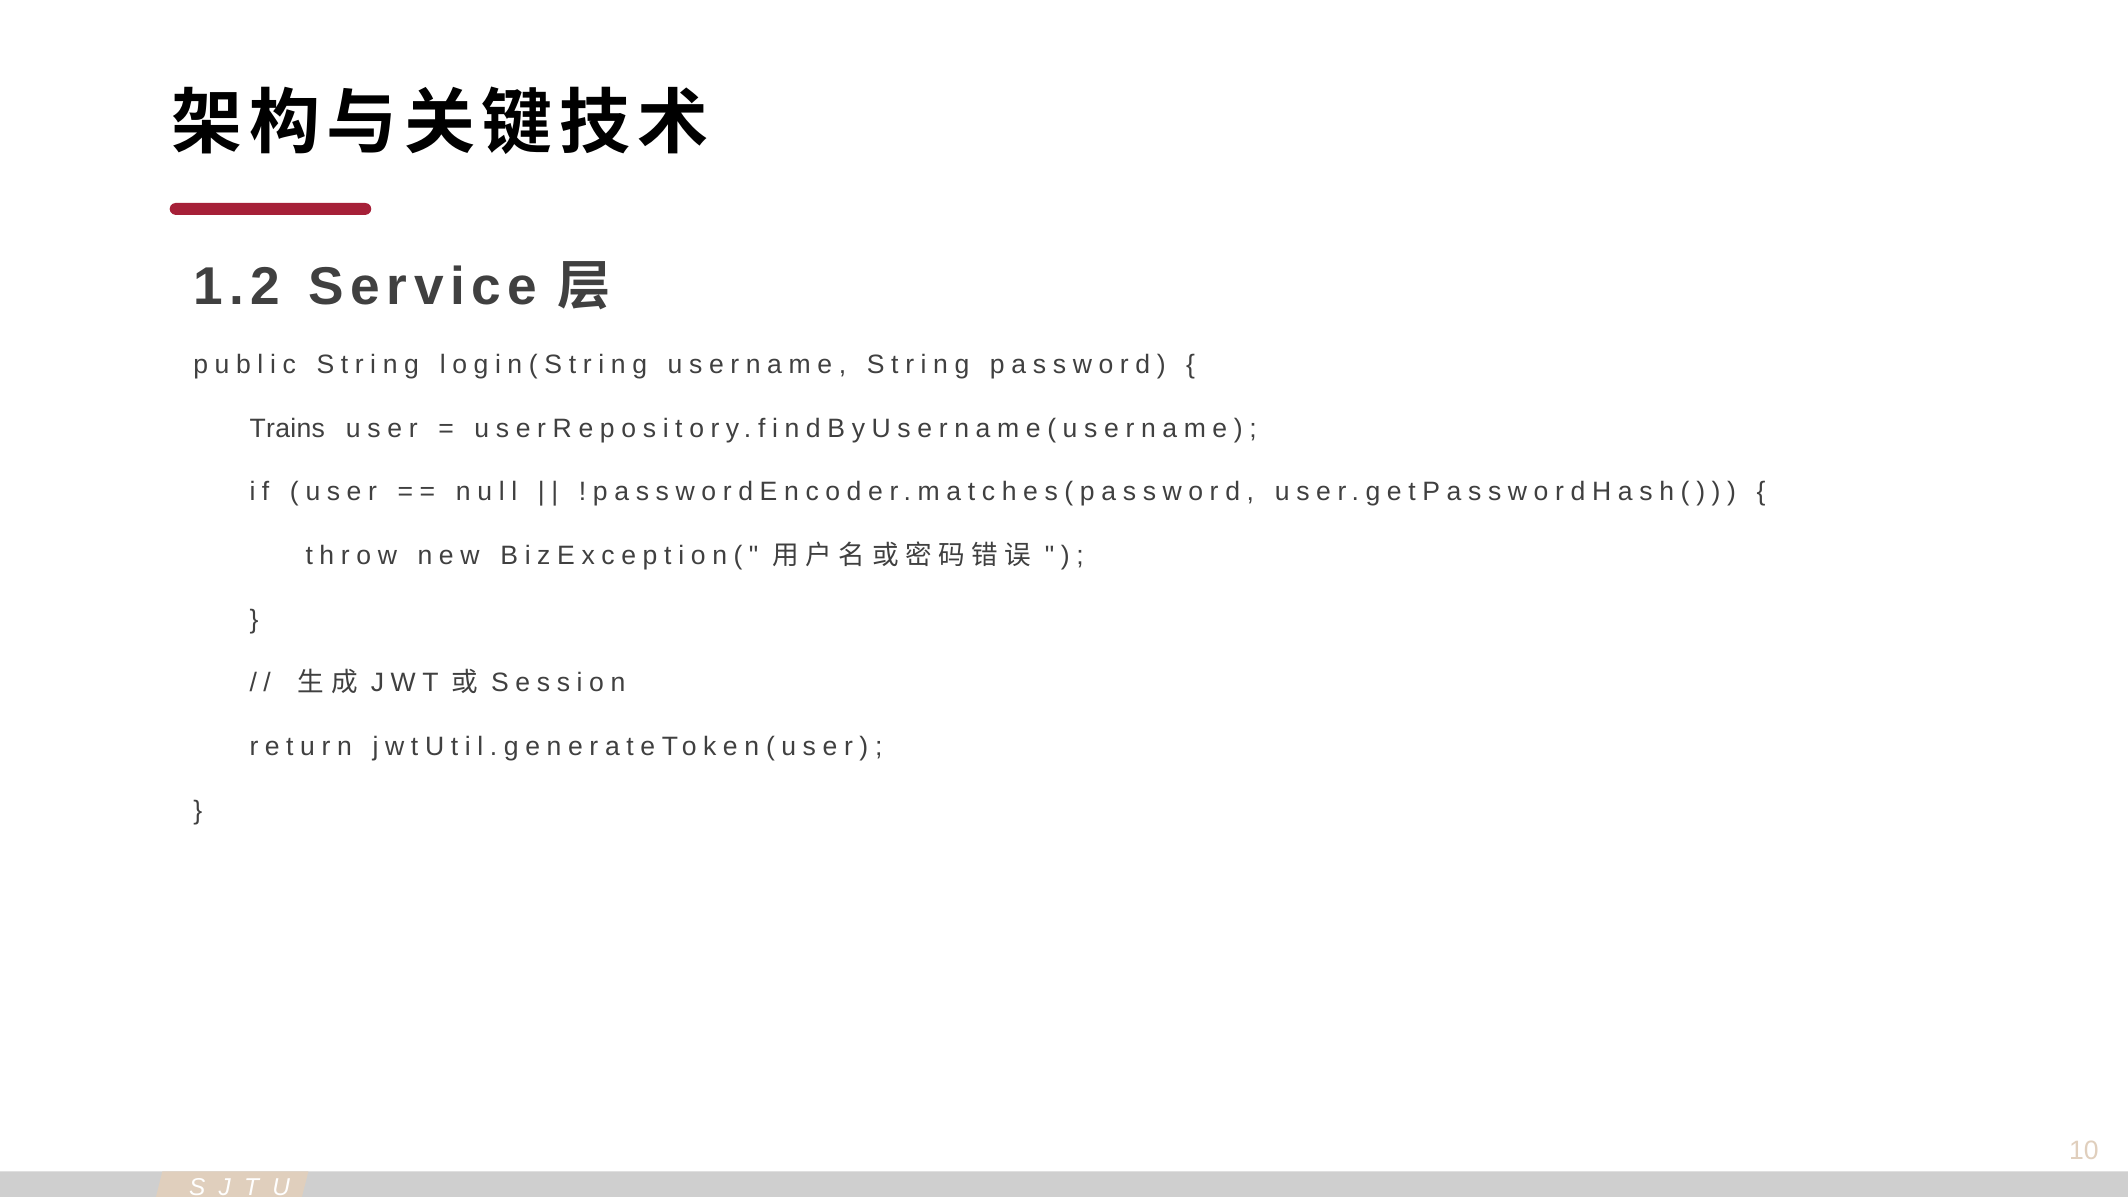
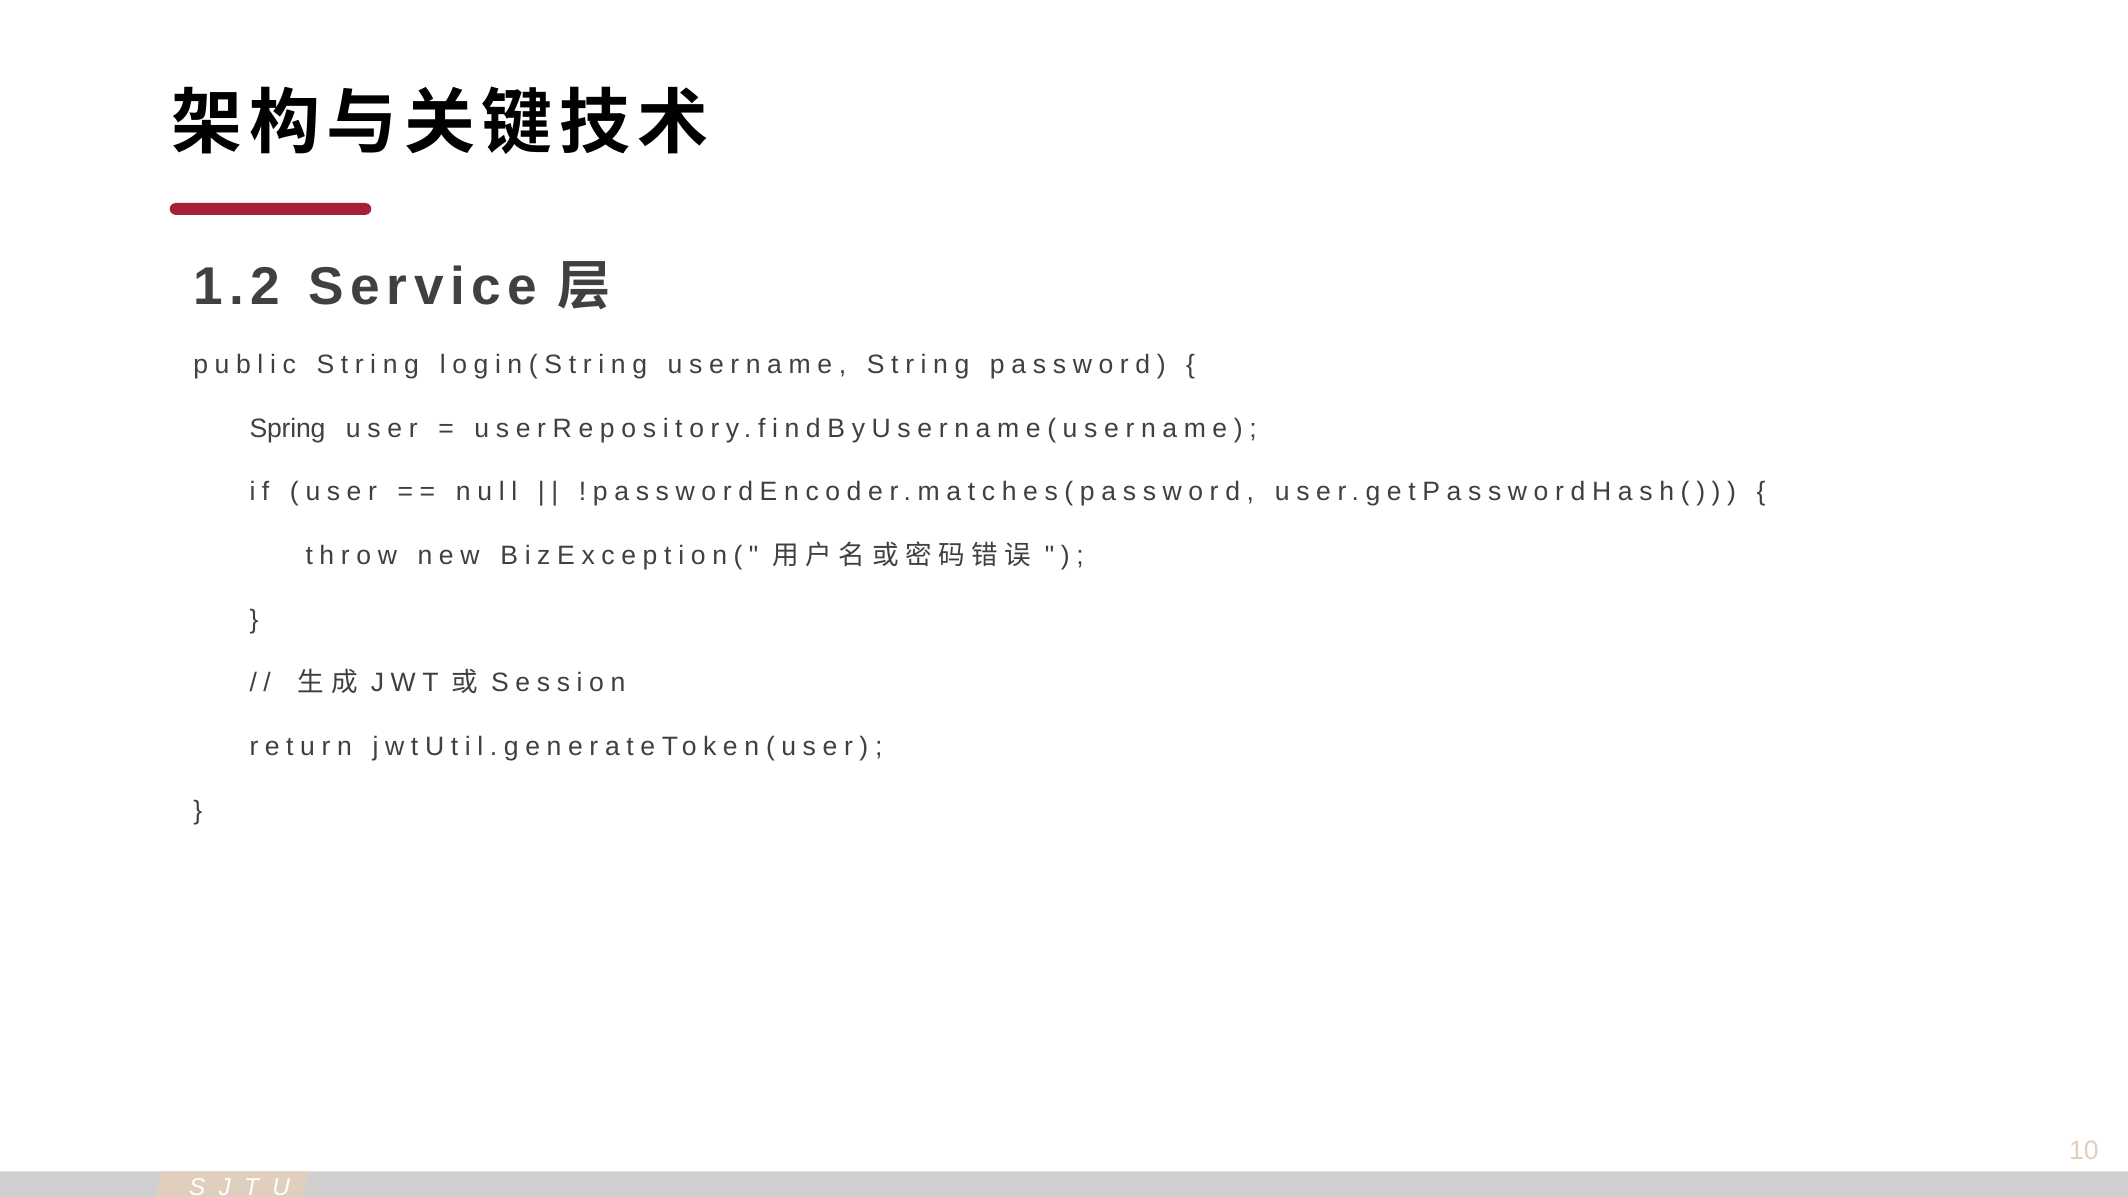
Trains: Trains -> Spring
